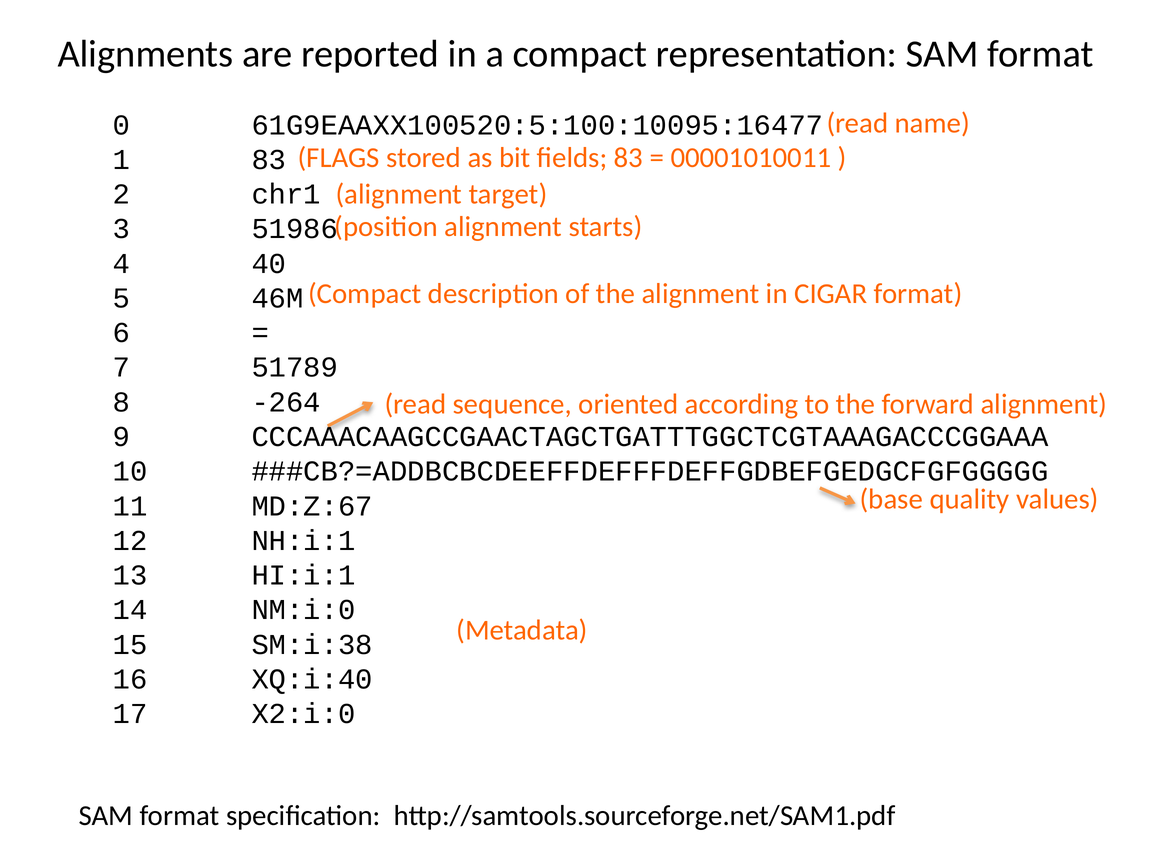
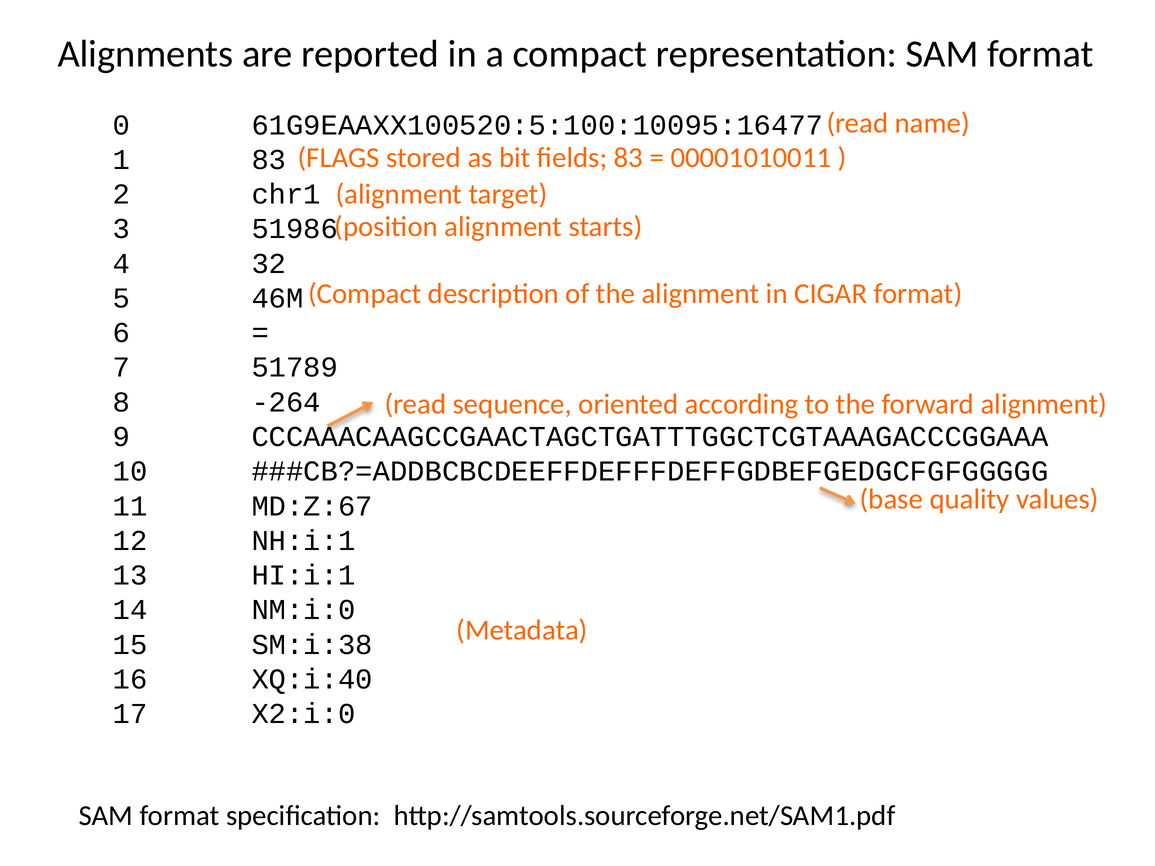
40: 40 -> 32
